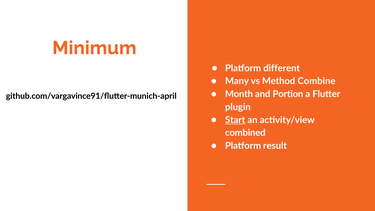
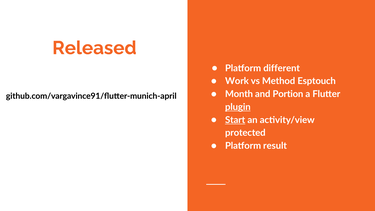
Minimum: Minimum -> Released
Many: Many -> Work
Combine: Combine -> Esptouch
plugin underline: none -> present
combined: combined -> protected
